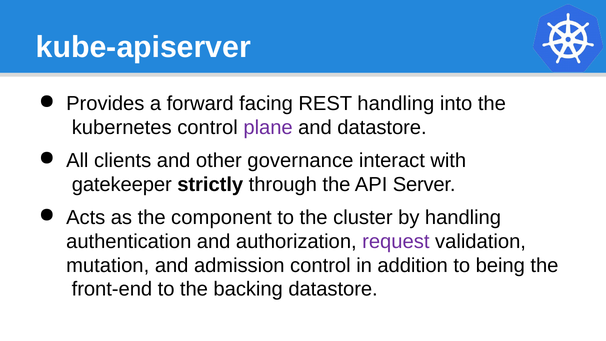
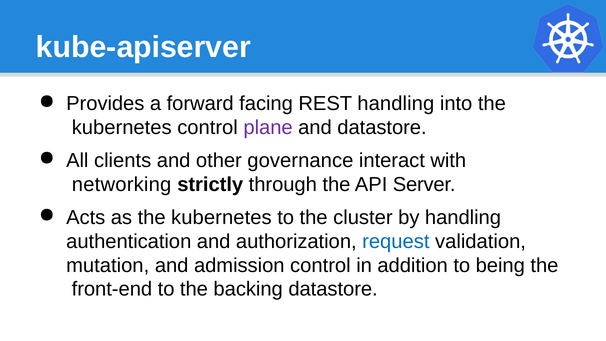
gatekeeper: gatekeeper -> networking
as the component: component -> kubernetes
request colour: purple -> blue
